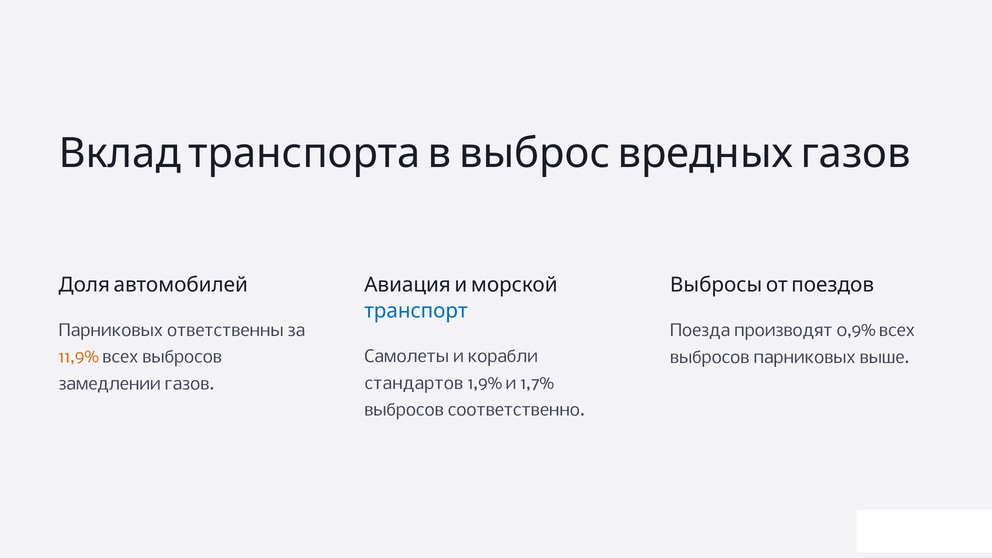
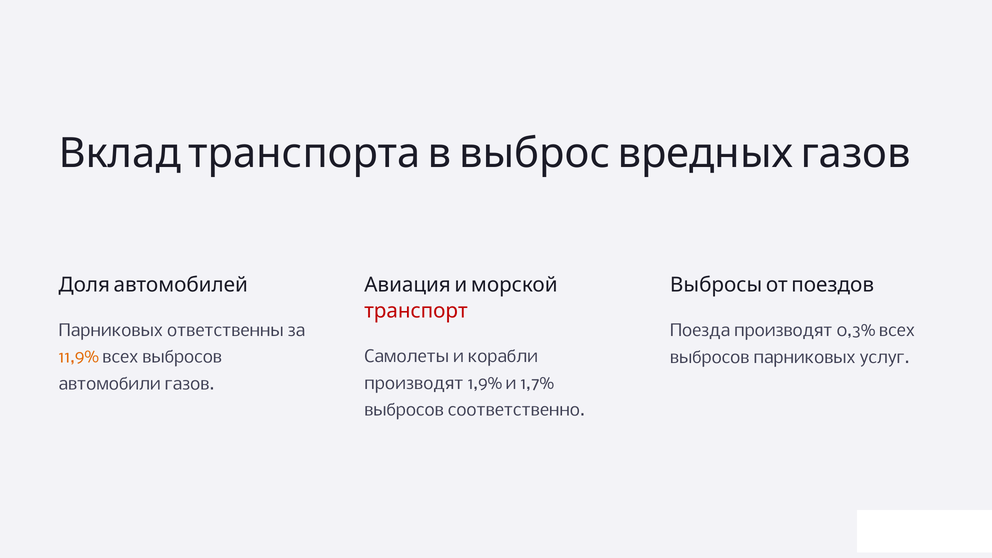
транспорт colour: blue -> red
0,9%: 0,9% -> 0,3%
выше: выше -> услуг
стандартов at (414, 384): стандартов -> производят
замедлении: замедлении -> автомобили
